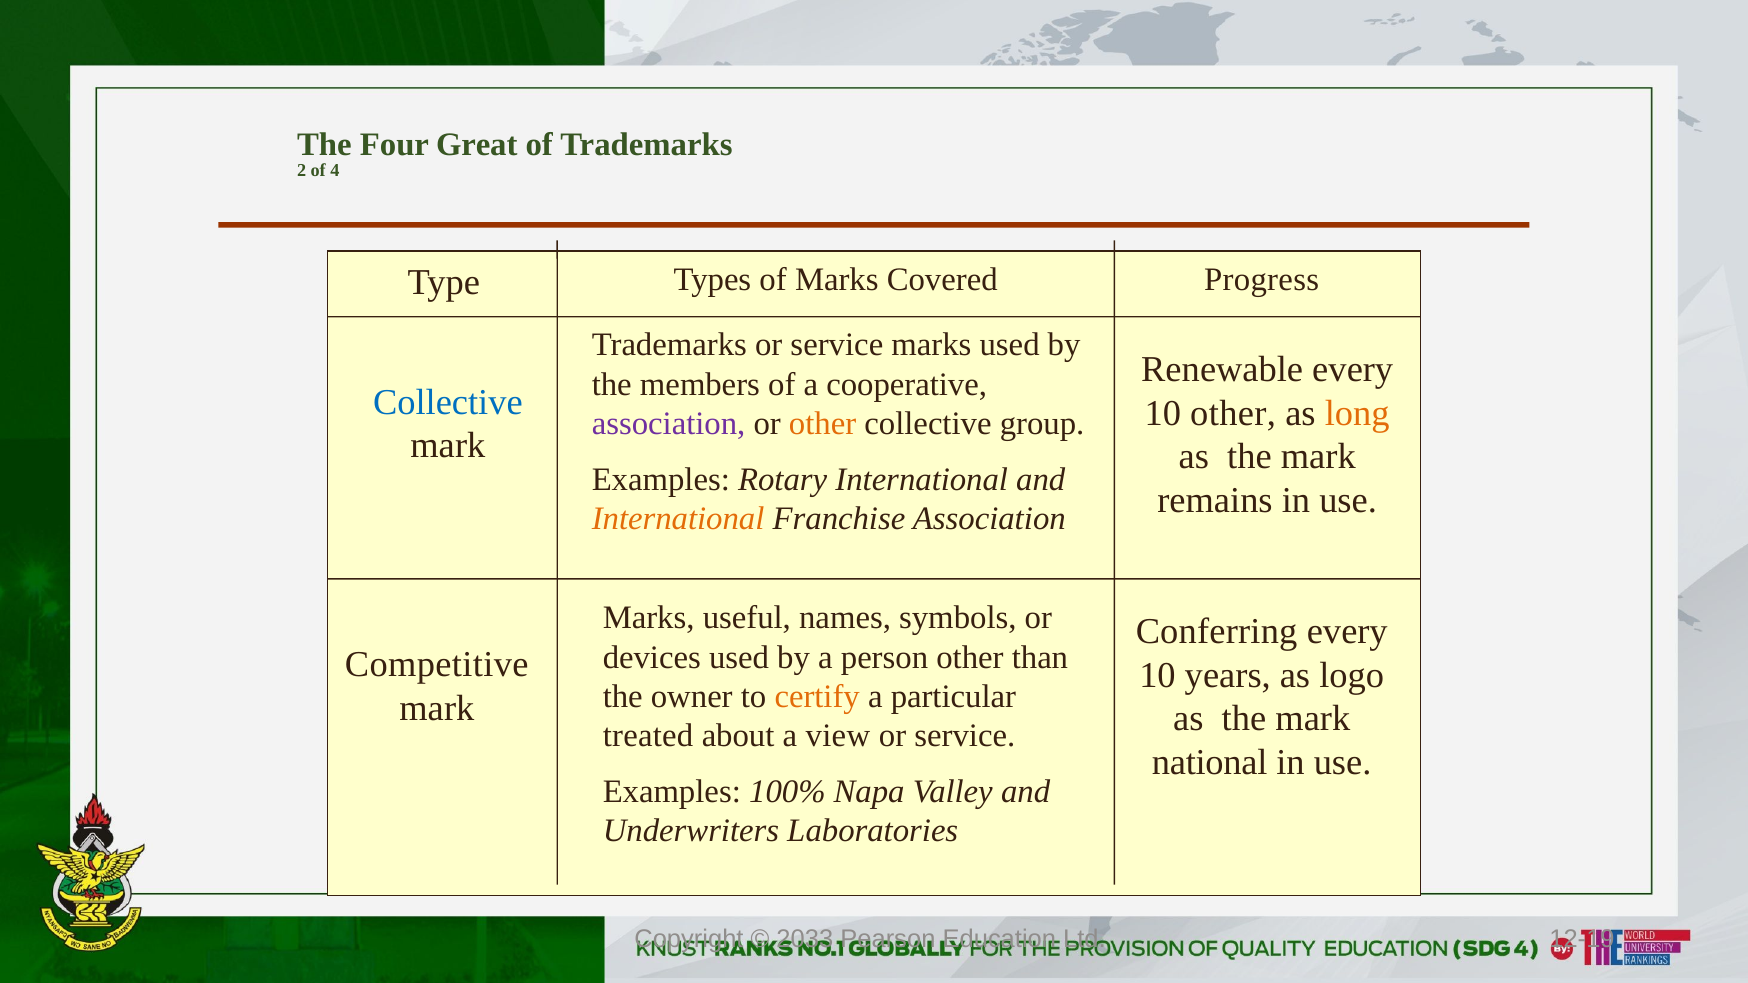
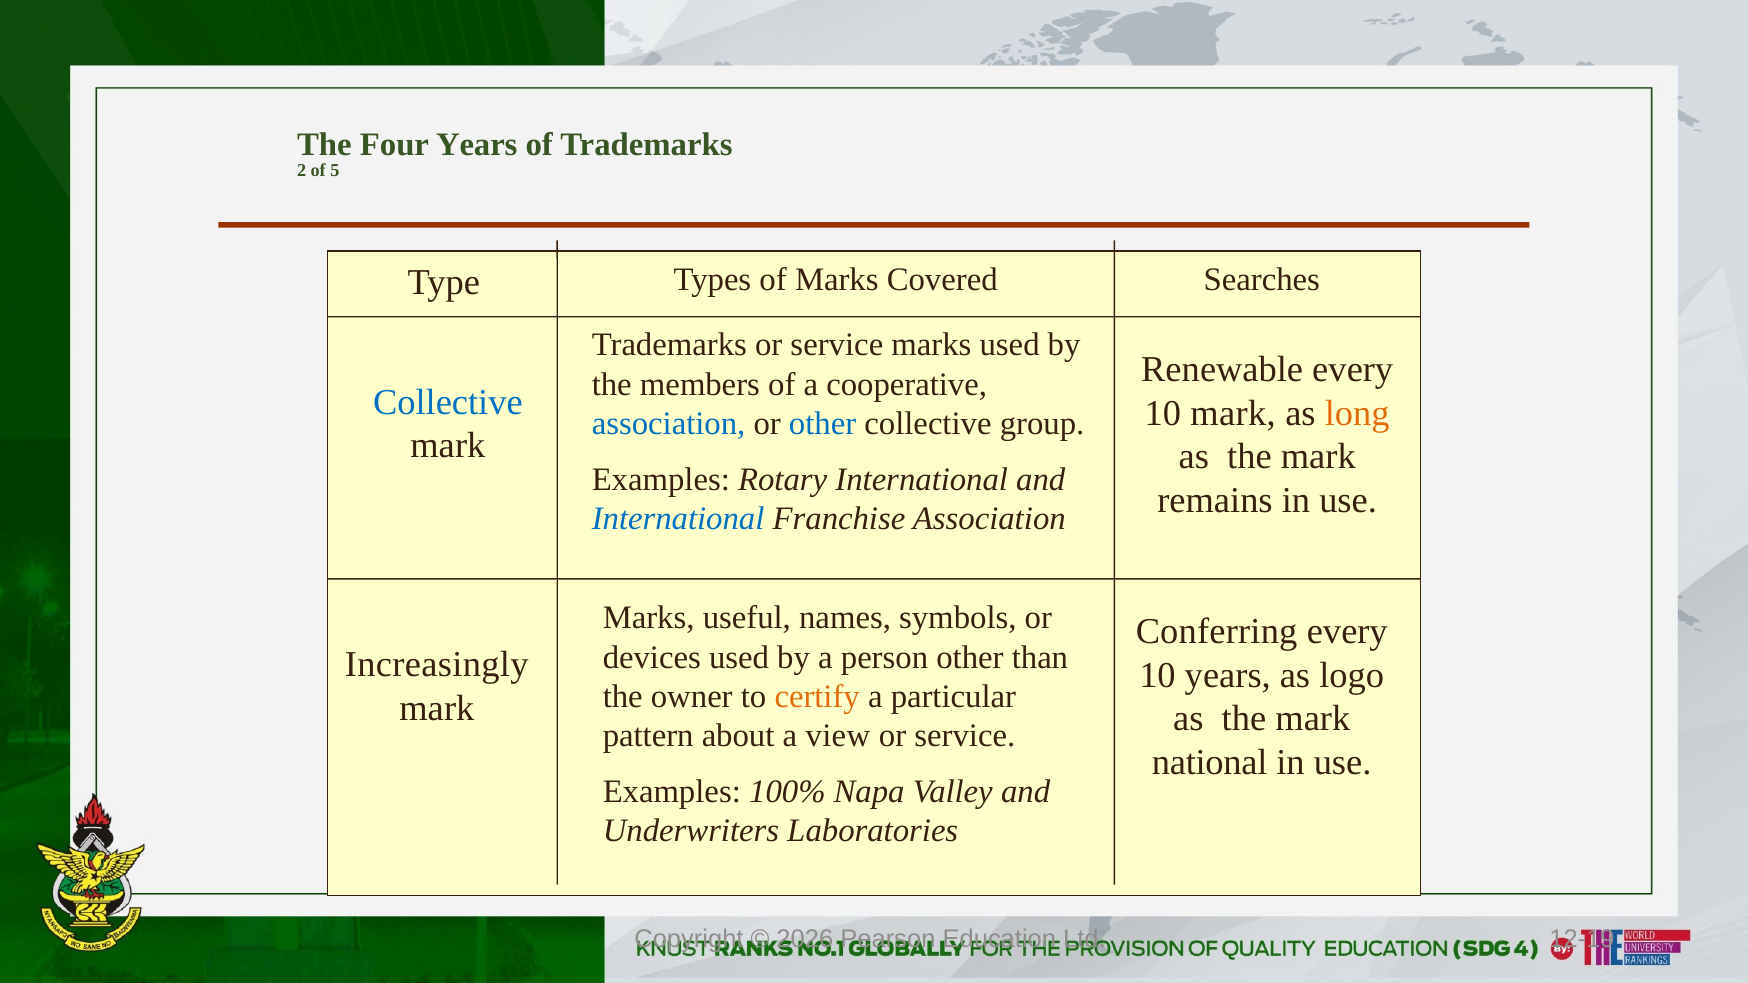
Four Great: Great -> Years
4: 4 -> 5
Progress: Progress -> Searches
10 other: other -> mark
association at (669, 424) colour: purple -> blue
other at (823, 424) colour: orange -> blue
International at (678, 519) colour: orange -> blue
Competitive: Competitive -> Increasingly
treated: treated -> pattern
2033: 2033 -> 2026
